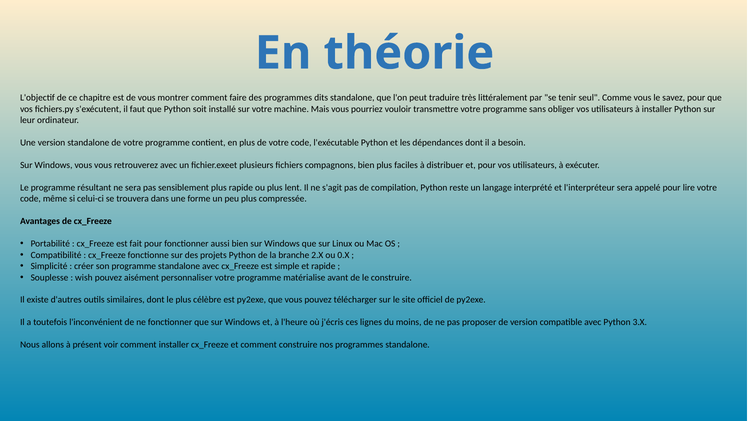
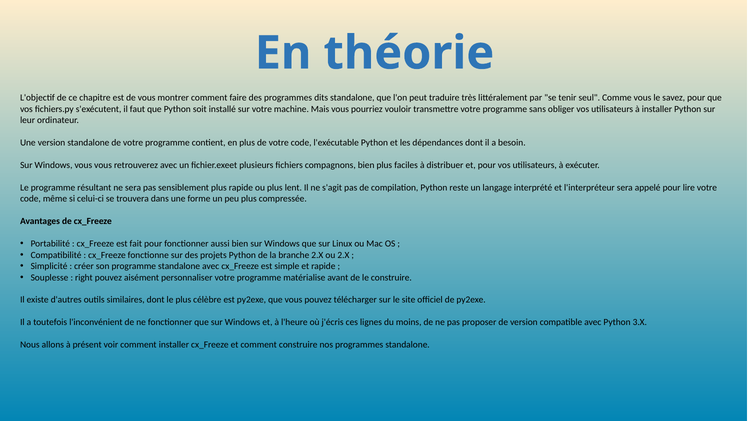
ou 0.X: 0.X -> 2.X
wish: wish -> right
